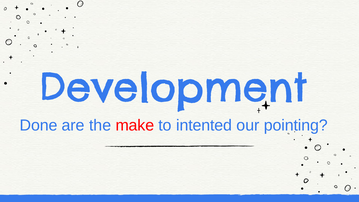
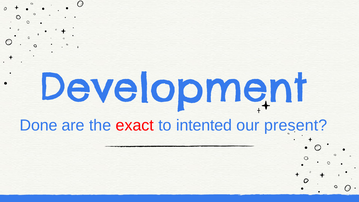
make: make -> exact
pointing: pointing -> present
